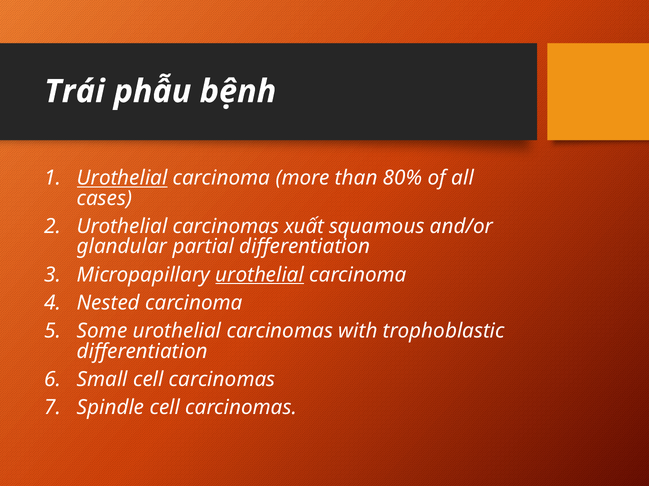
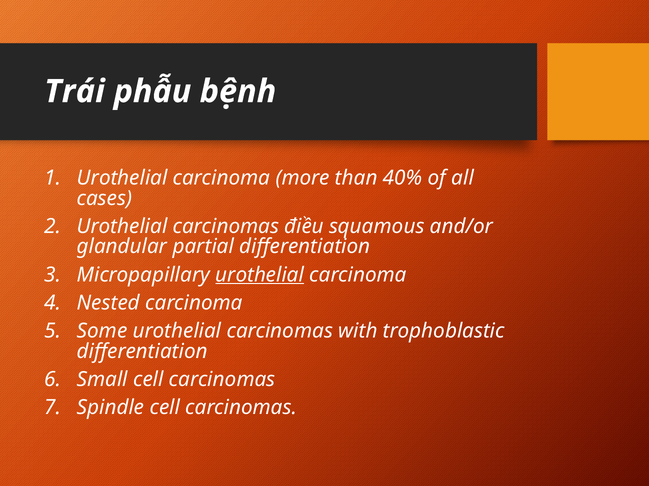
Urothelial at (122, 178) underline: present -> none
80%: 80% -> 40%
xuất: xuất -> điều
